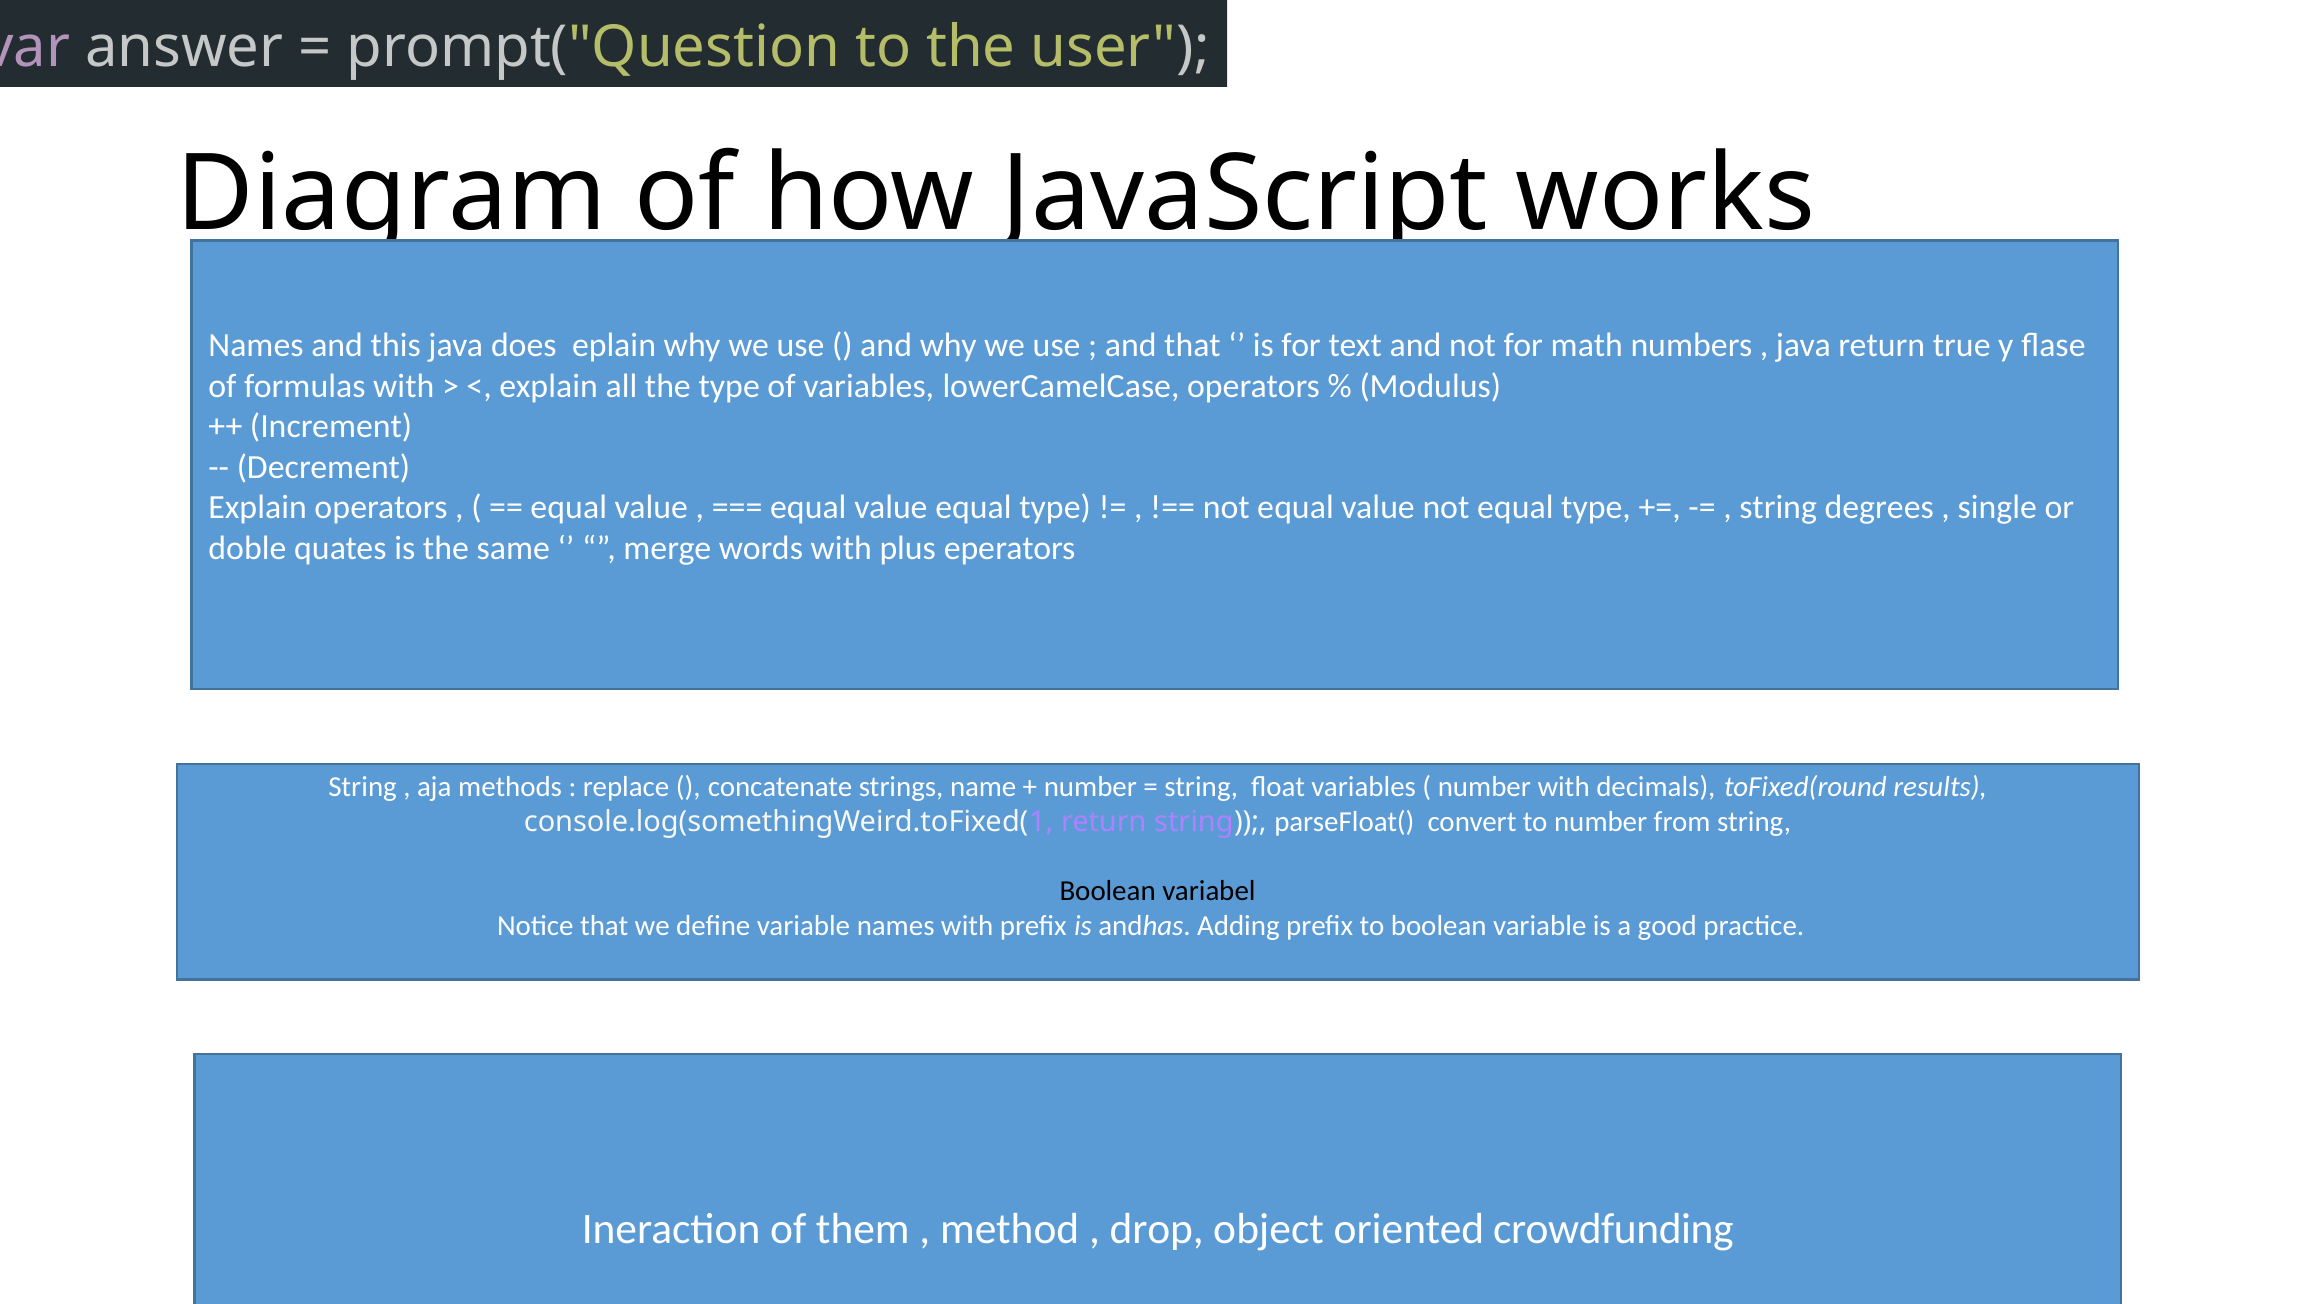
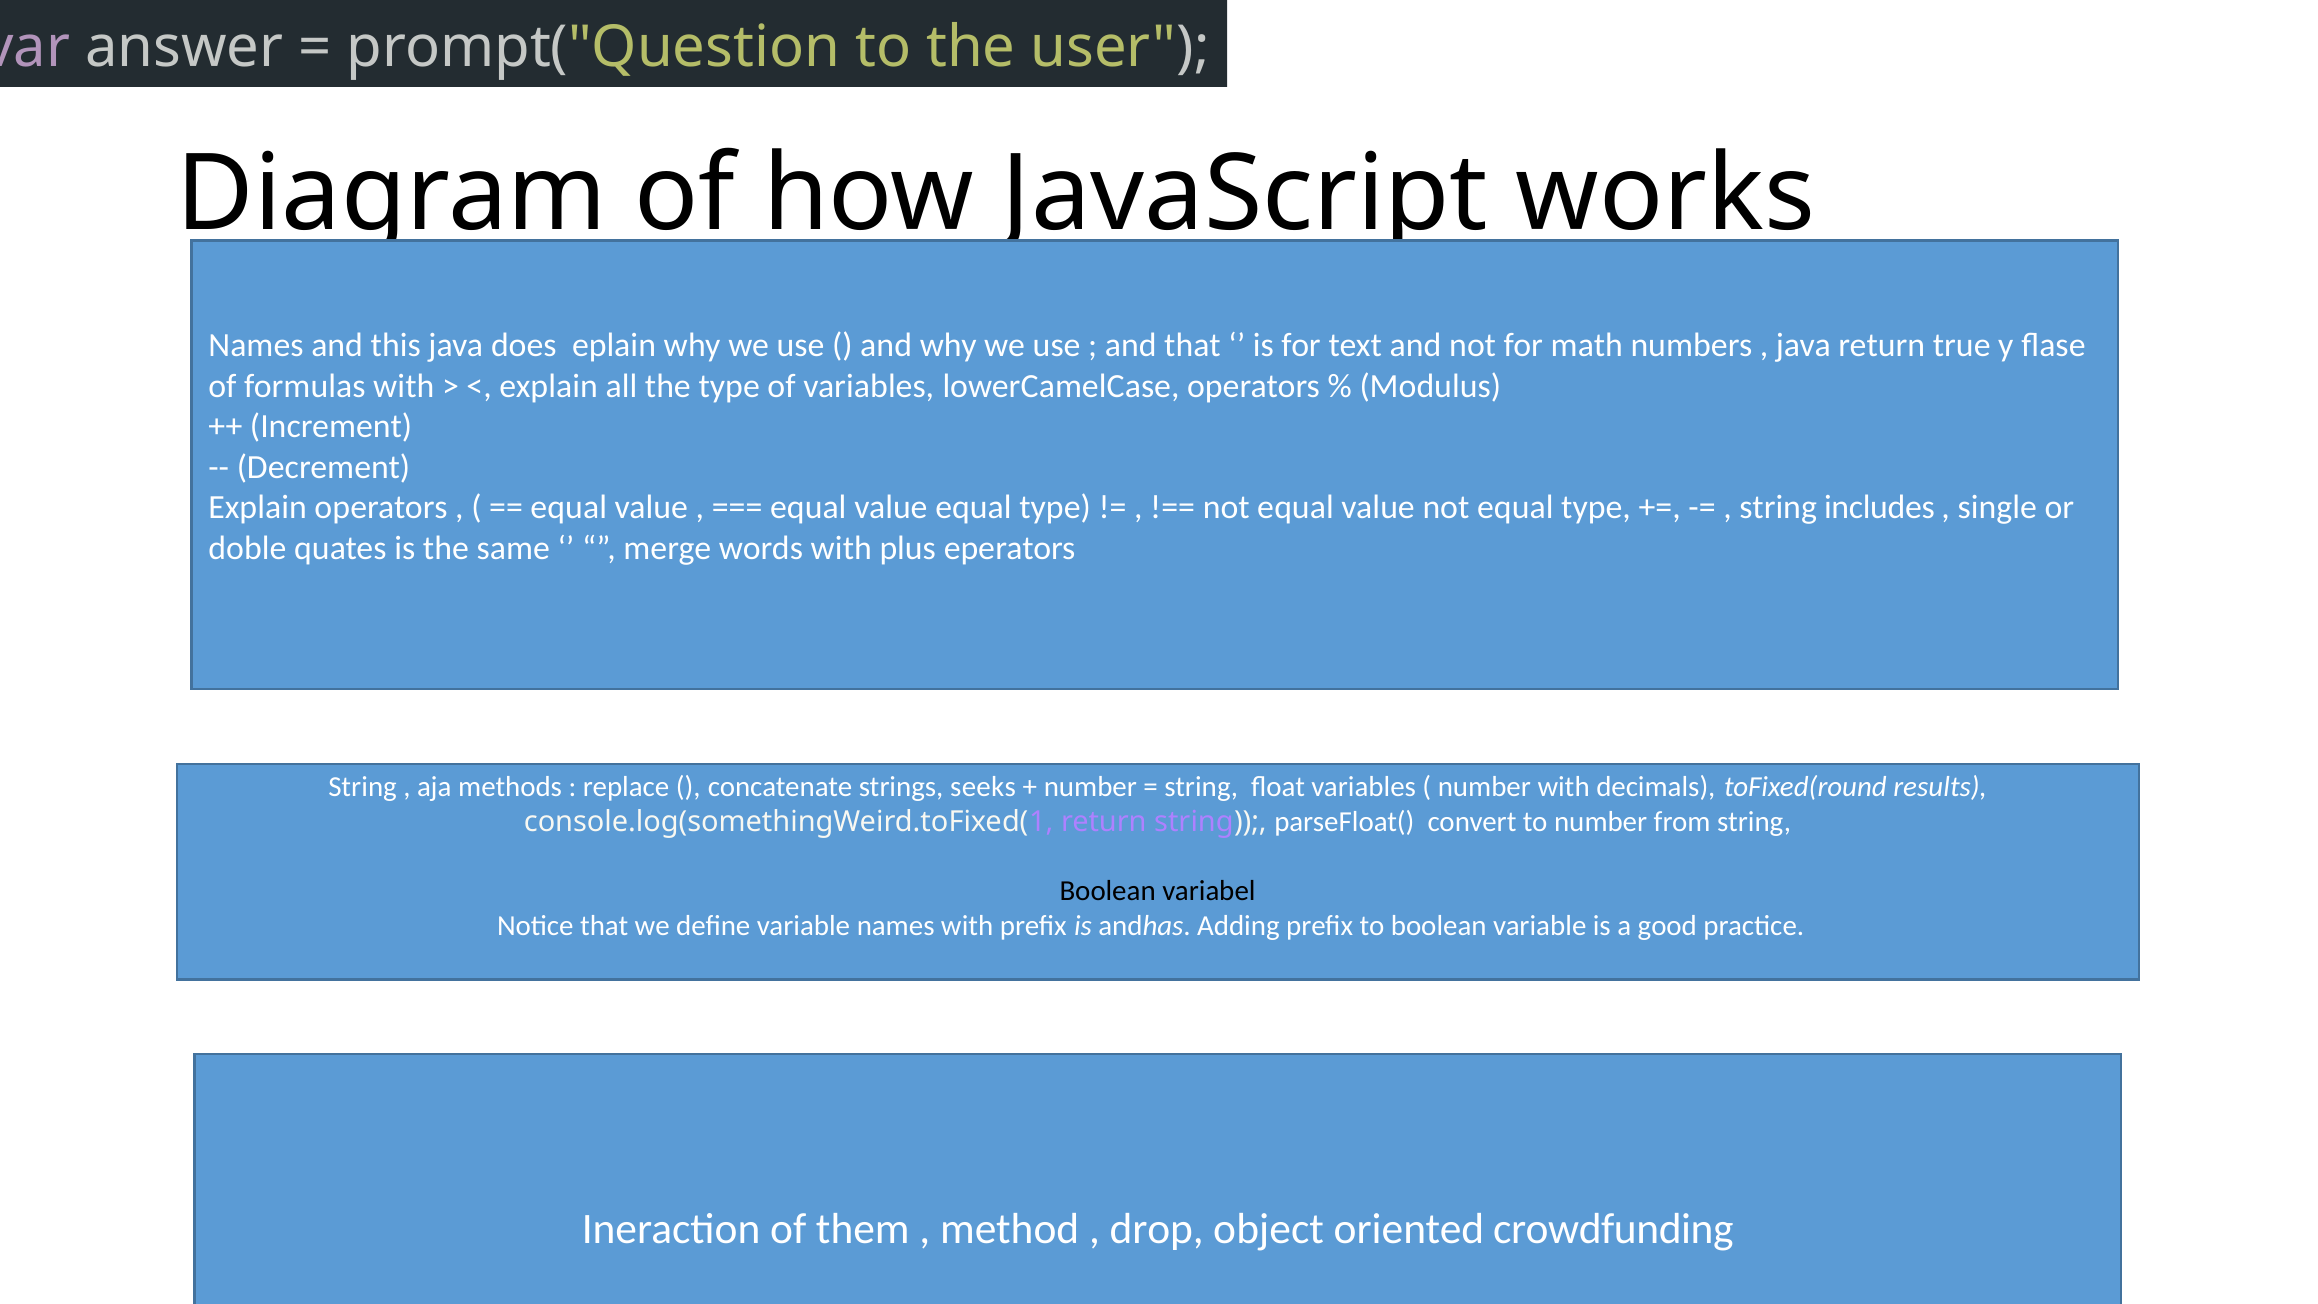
degrees: degrees -> includes
name: name -> seeks
